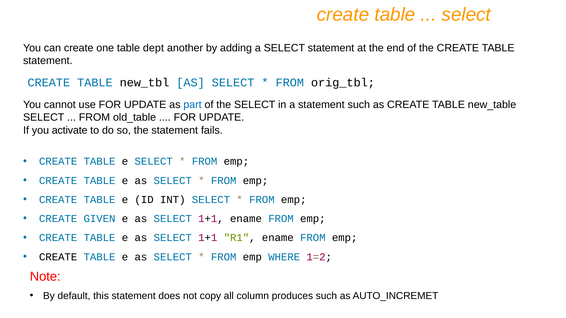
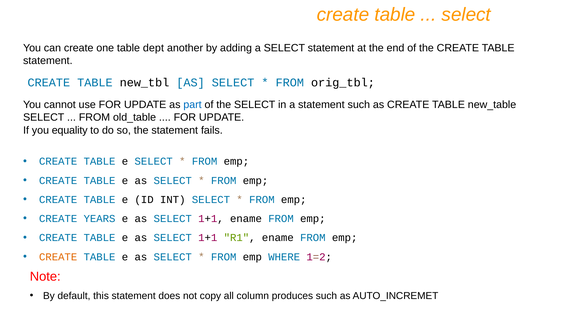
activate: activate -> equality
GIVEN: GIVEN -> YEARS
CREATE at (58, 257) colour: black -> orange
